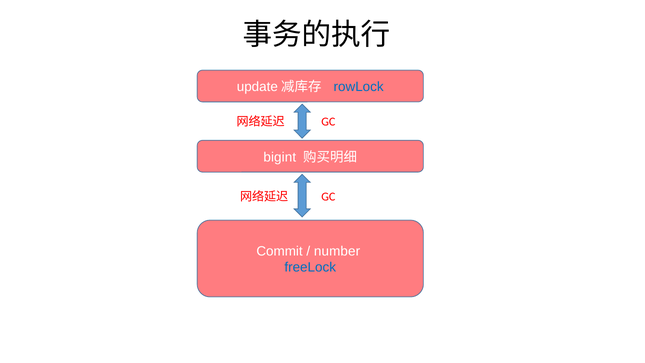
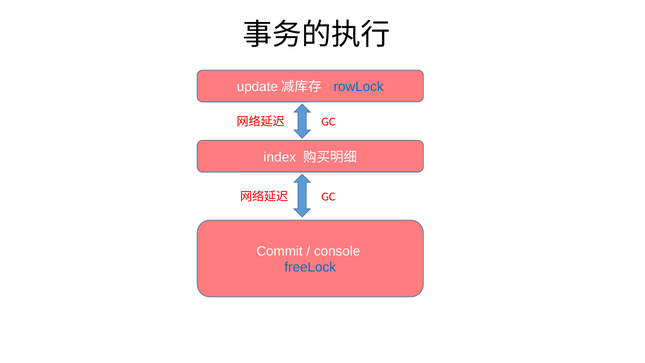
bigint: bigint -> index
number: number -> console
